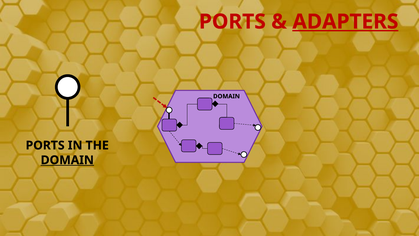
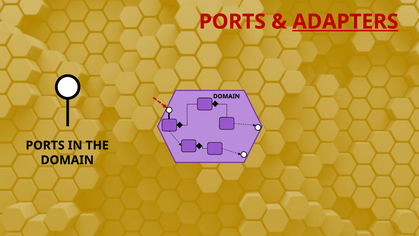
DOMAIN at (67, 160) underline: present -> none
